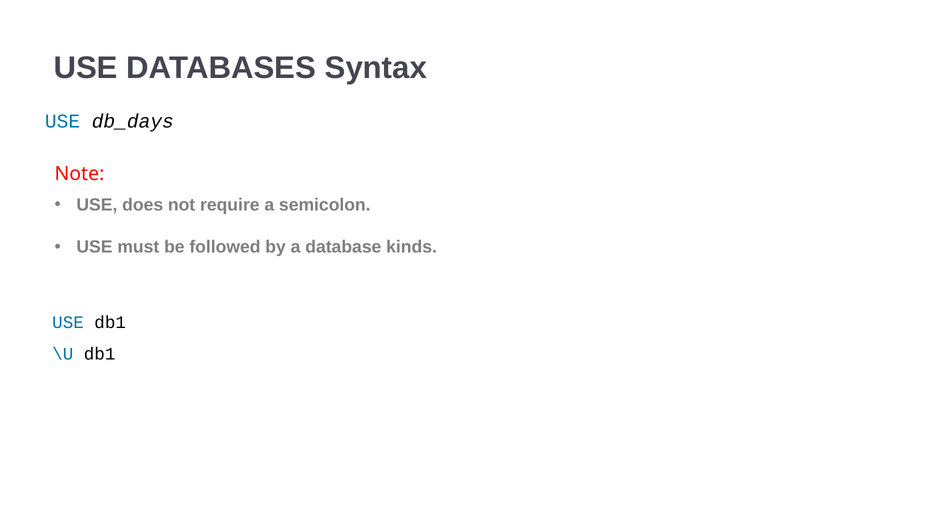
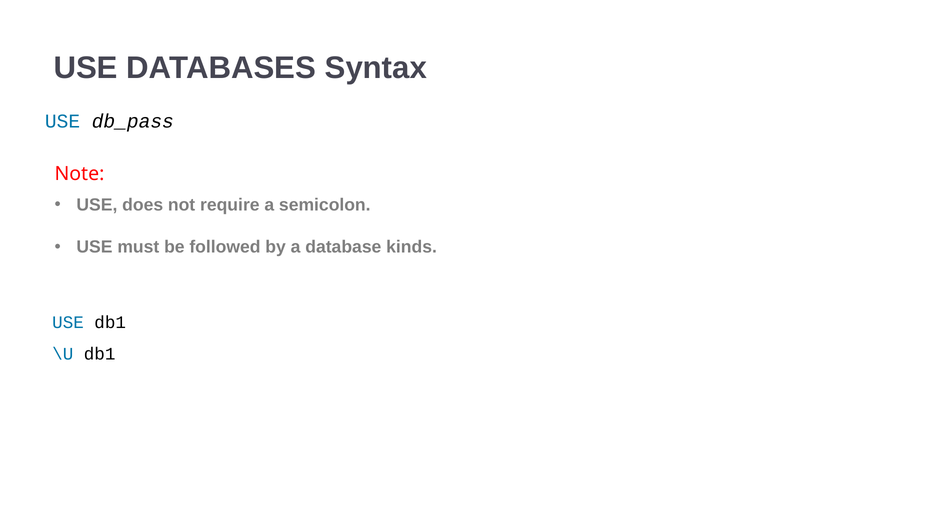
db_days: db_days -> db_pass
